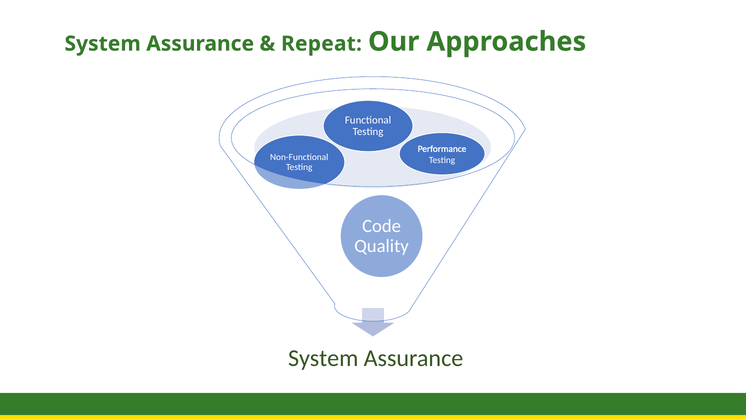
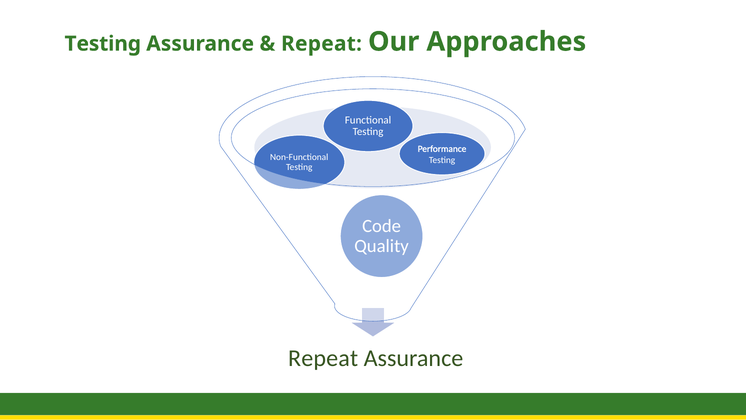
System at (103, 44): System -> Testing
System at (323, 358): System -> Repeat
